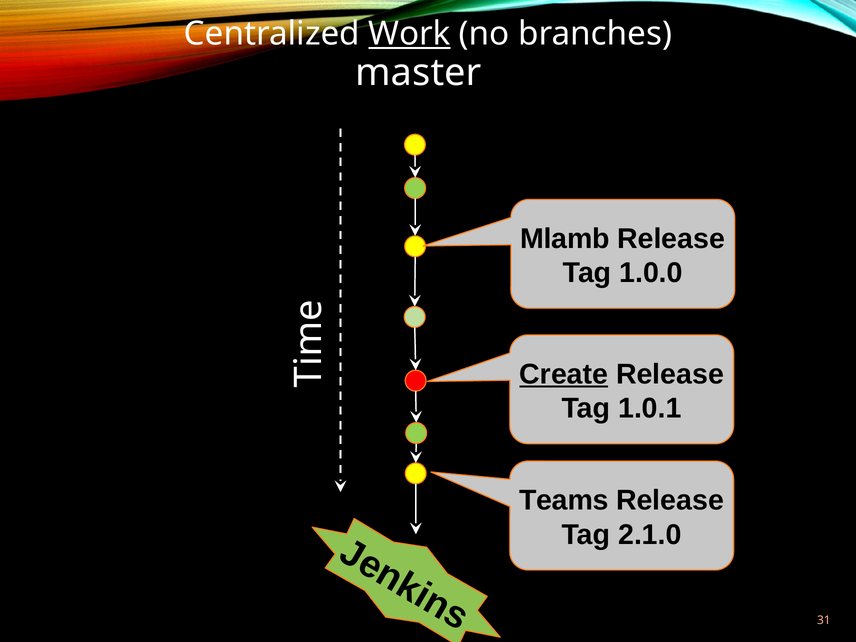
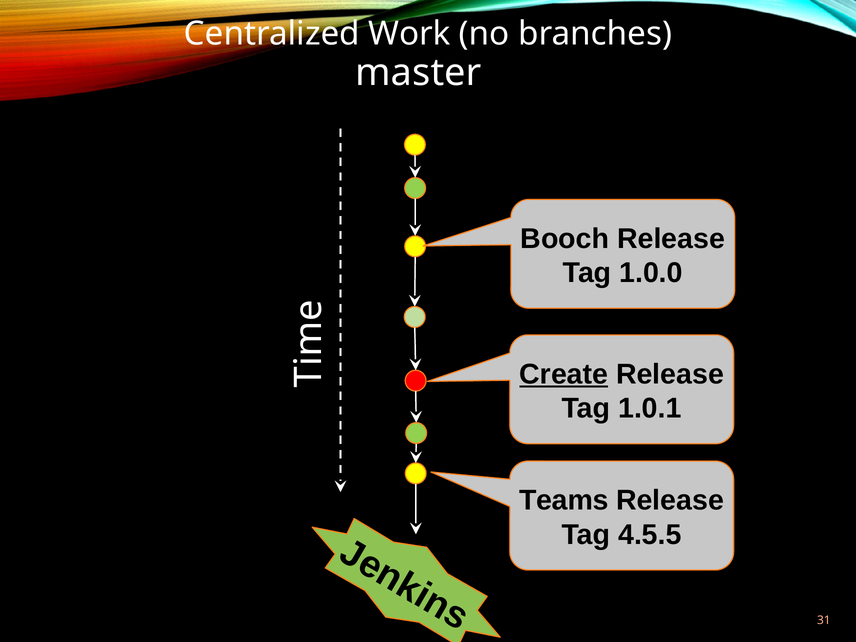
Work underline: present -> none
Mlamb: Mlamb -> Booch
2.1.0: 2.1.0 -> 4.5.5
